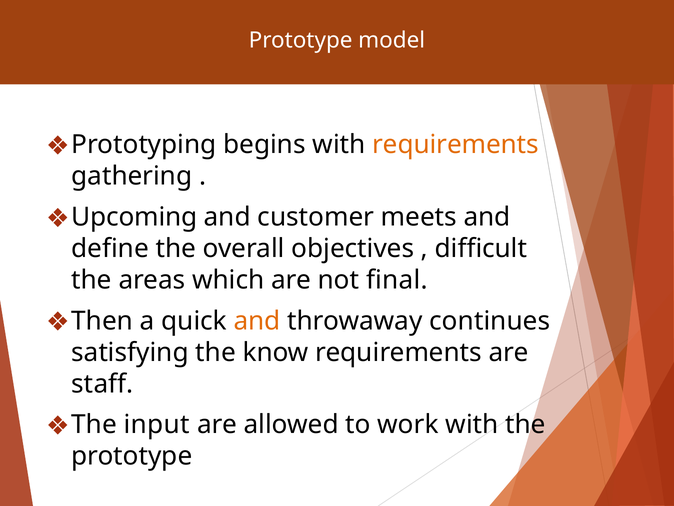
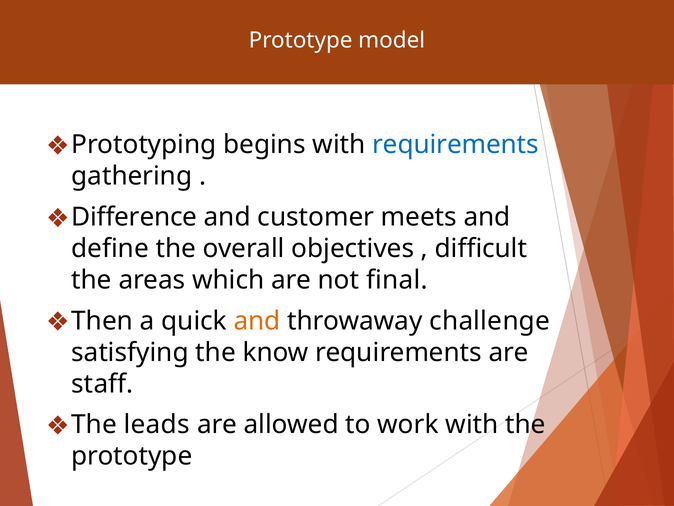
requirements at (455, 145) colour: orange -> blue
Upcoming: Upcoming -> Difference
continues: continues -> challenge
input: input -> leads
